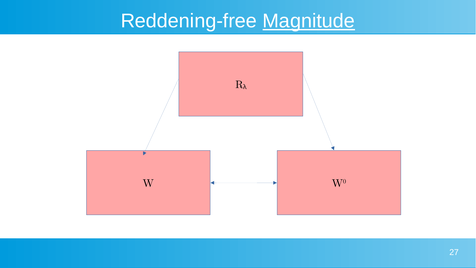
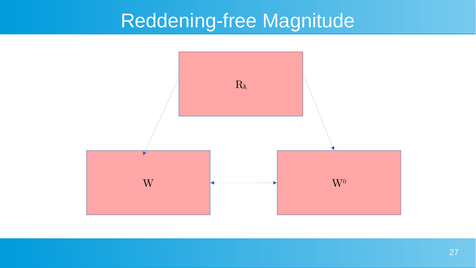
Magnitude underline: present -> none
